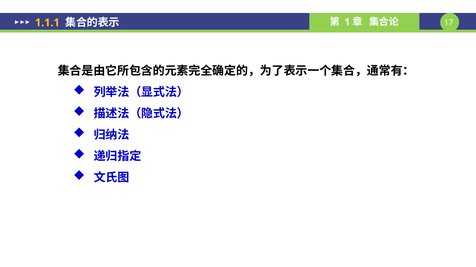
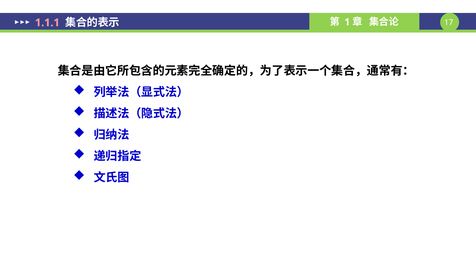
1.1.1 colour: yellow -> pink
